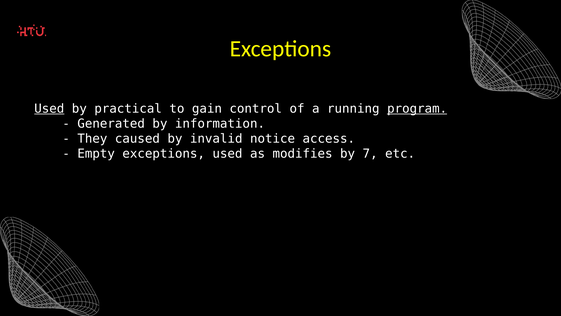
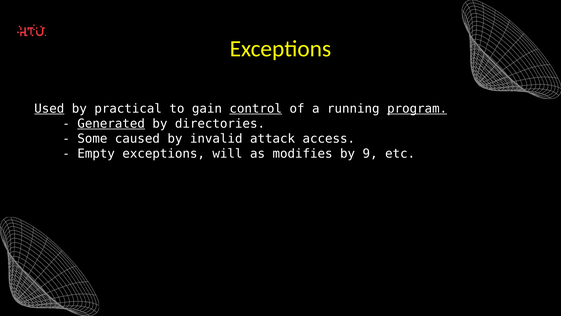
control underline: none -> present
Generated underline: none -> present
information: information -> directories
They: They -> Some
notice: notice -> attack
exceptions used: used -> will
7: 7 -> 9
